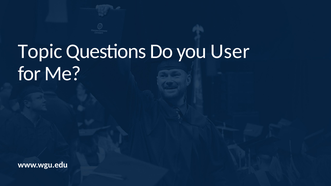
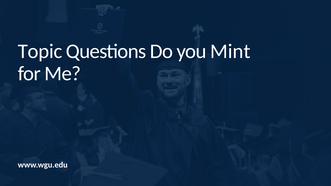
User: User -> Mint
